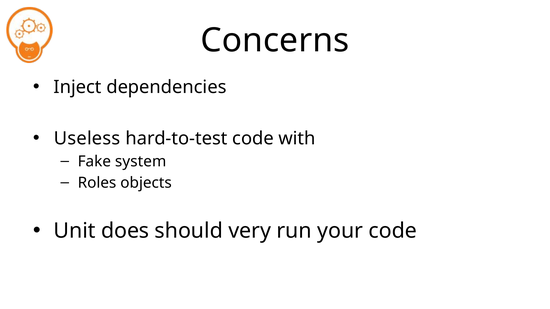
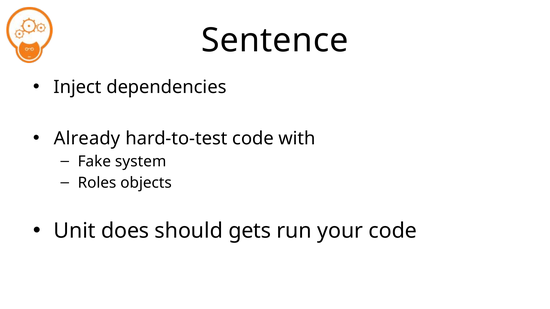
Concerns: Concerns -> Sentence
Useless: Useless -> Already
very: very -> gets
